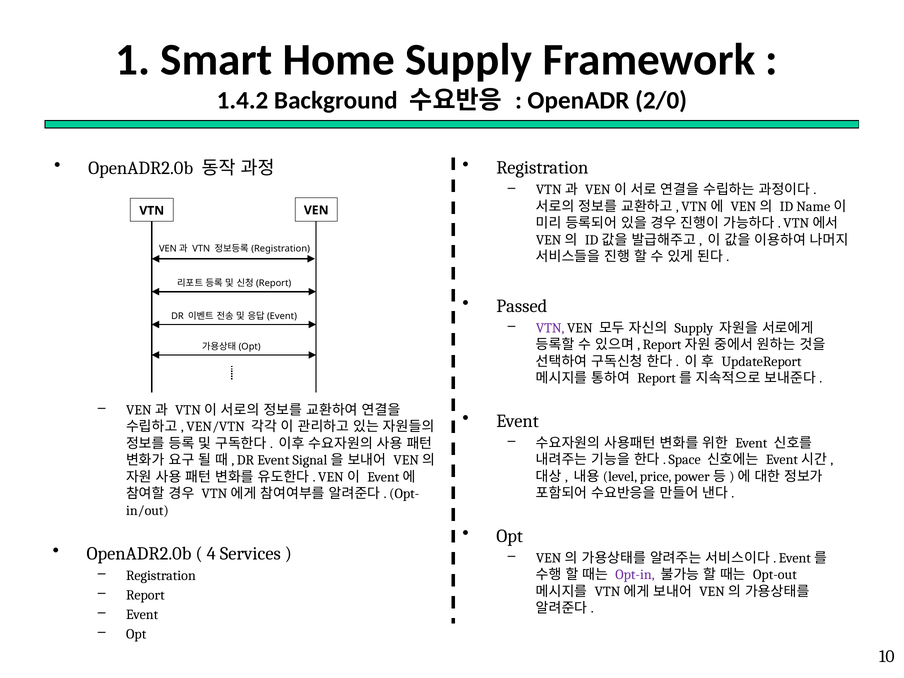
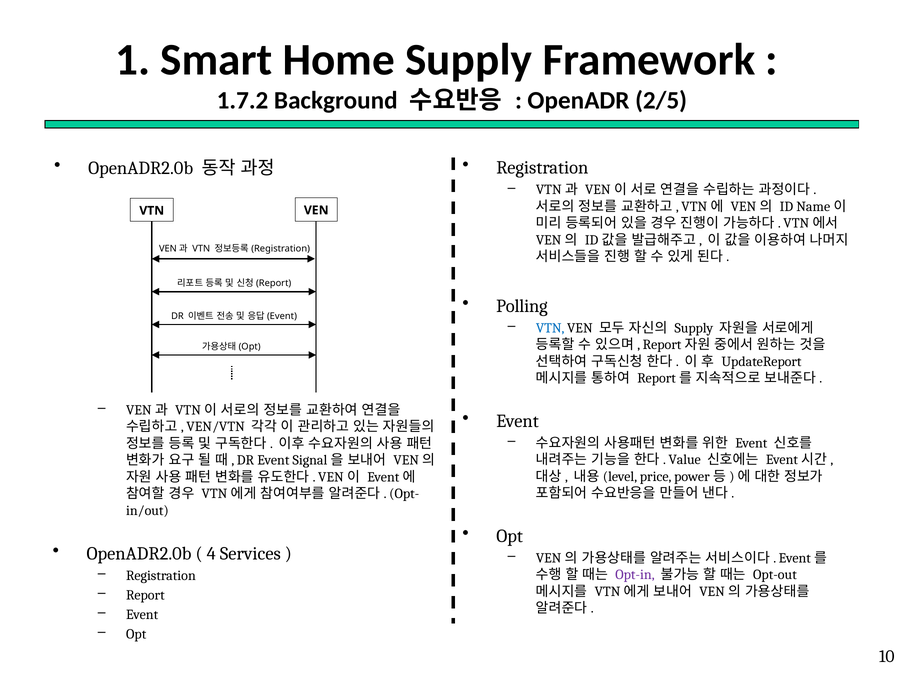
1.4.2: 1.4.2 -> 1.7.2
2/0: 2/0 -> 2/5
Passed: Passed -> Polling
VTN at (550, 328) colour: purple -> blue
Space: Space -> Value
